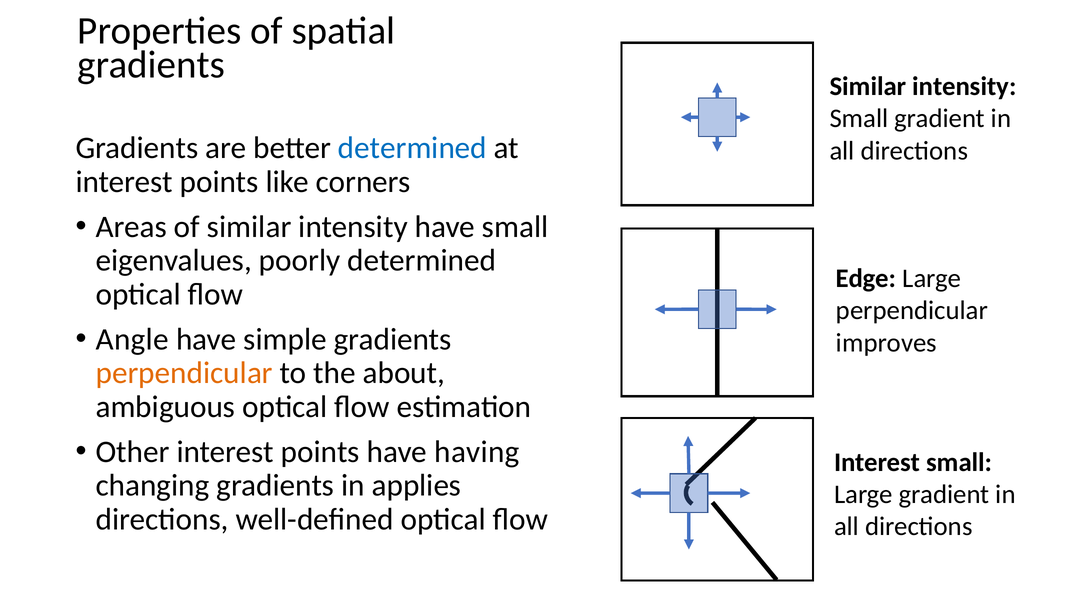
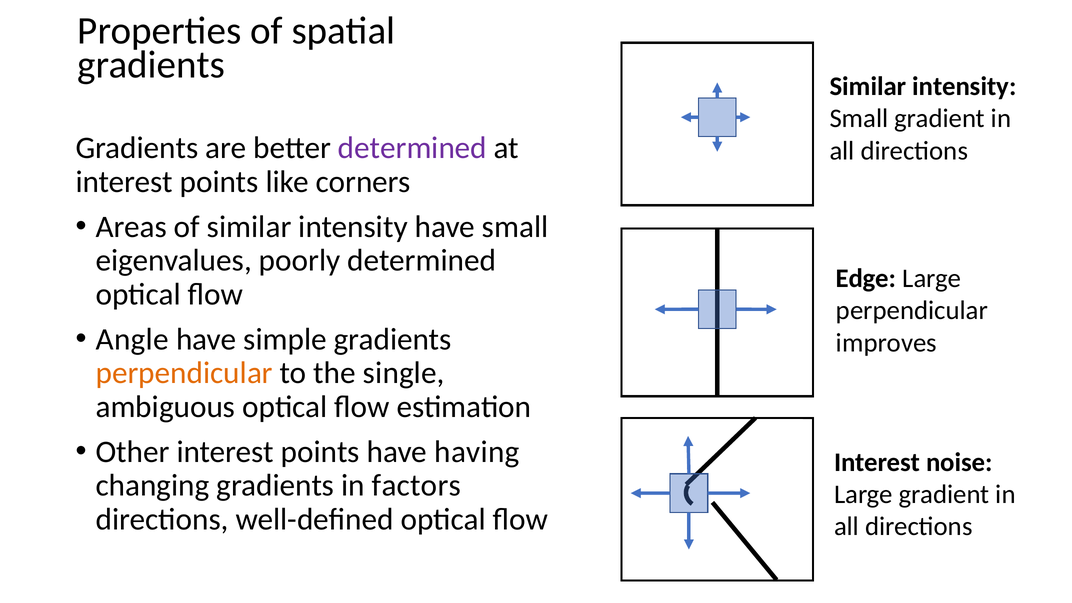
determined at (412, 148) colour: blue -> purple
about: about -> single
Interest small: small -> noise
applies: applies -> factors
